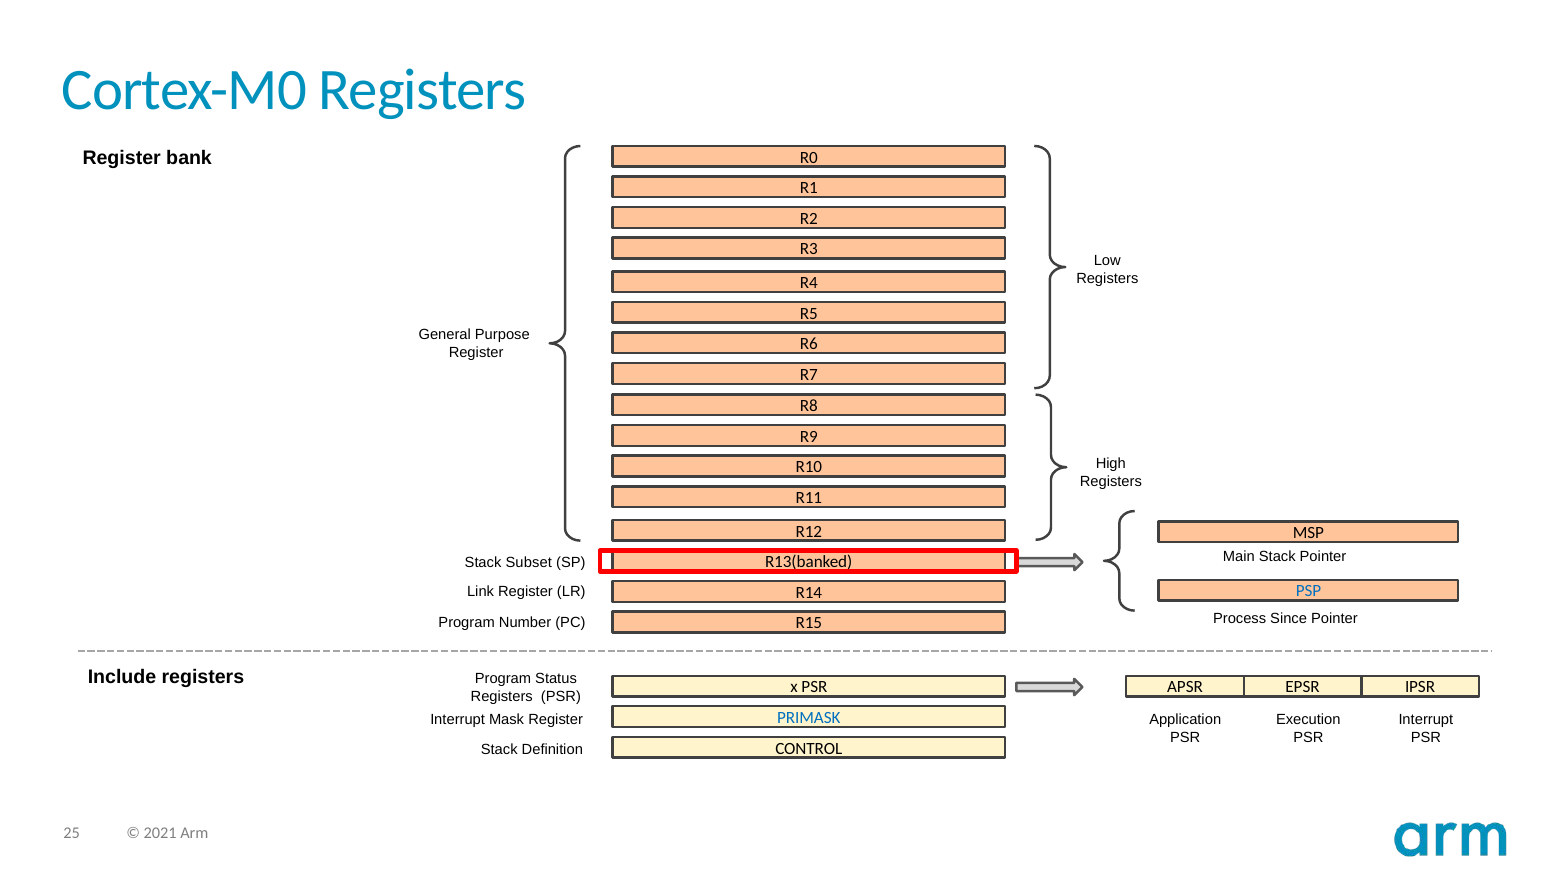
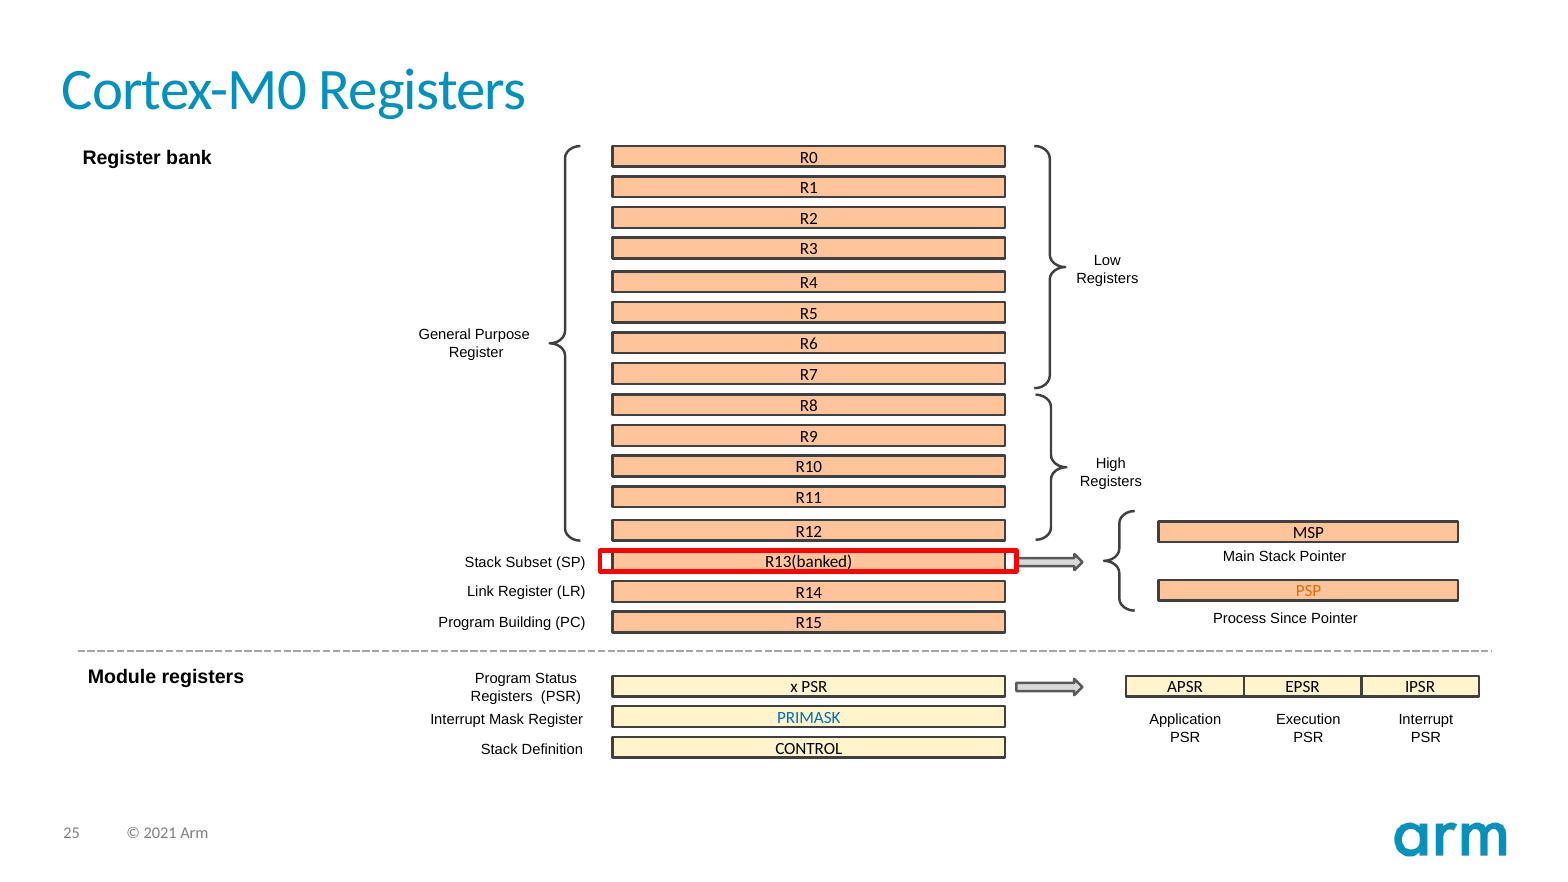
PSP colour: blue -> orange
Number: Number -> Building
Include: Include -> Module
